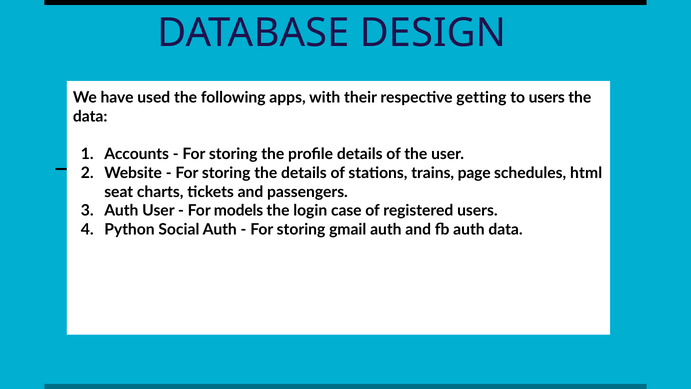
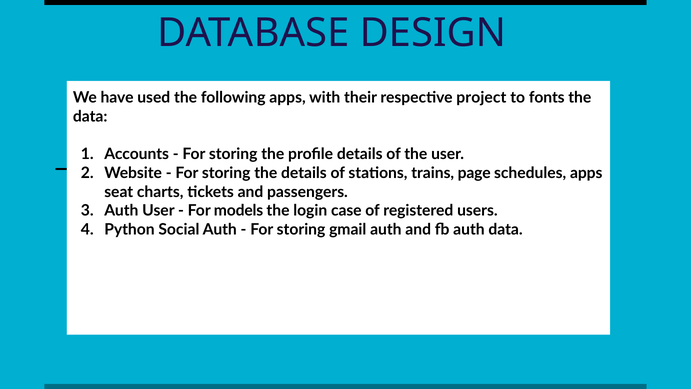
getting: getting -> project
to users: users -> fonts
schedules html: html -> apps
